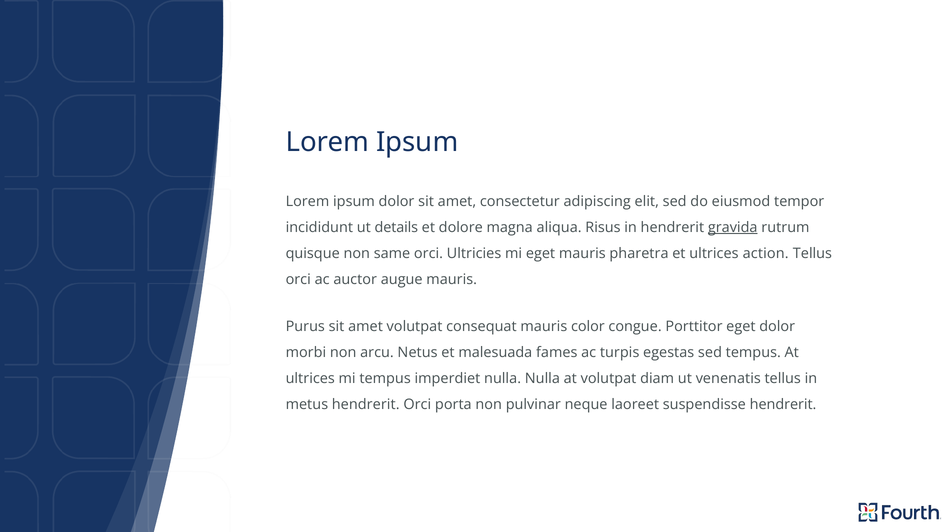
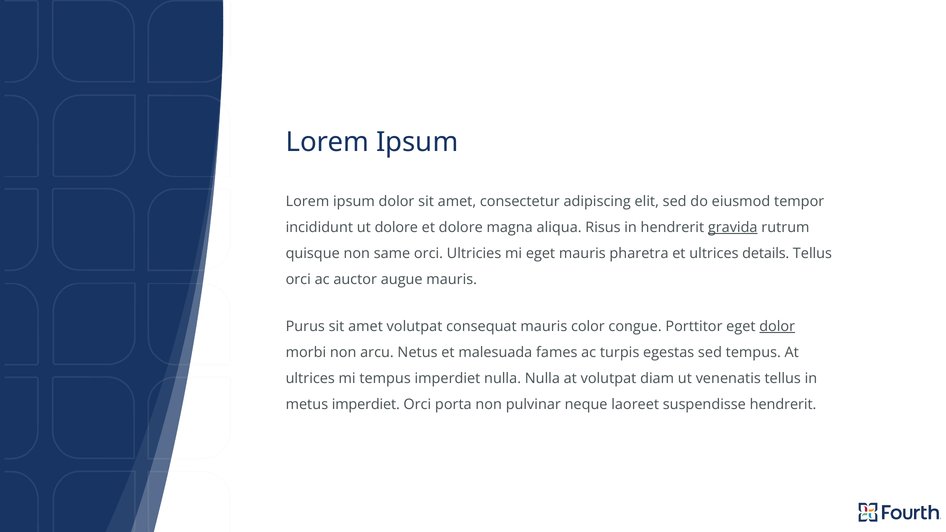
ut details: details -> dolore
action: action -> details
dolor at (777, 327) underline: none -> present
metus hendrerit: hendrerit -> imperdiet
